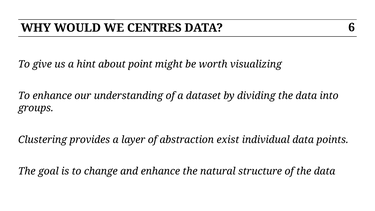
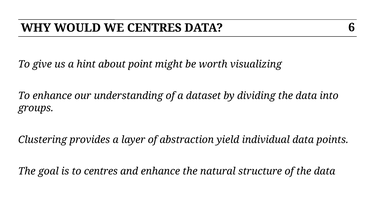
exist: exist -> yield
to change: change -> centres
